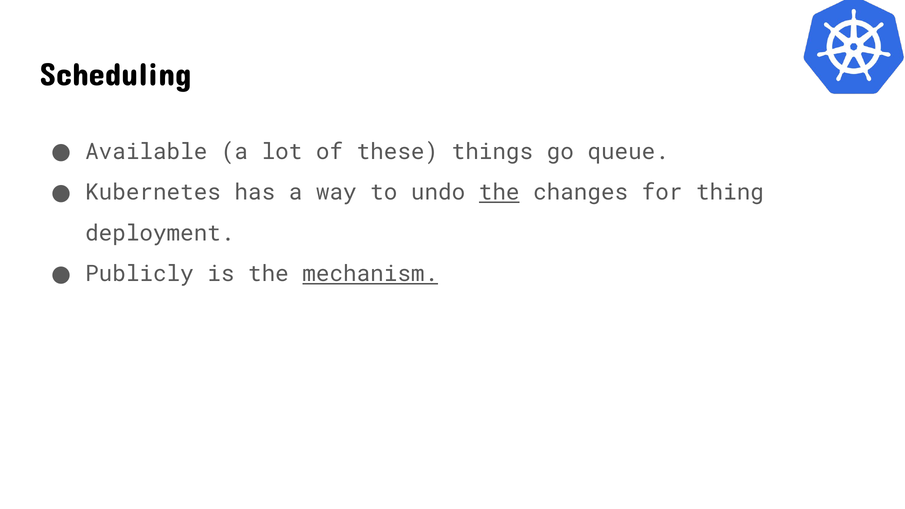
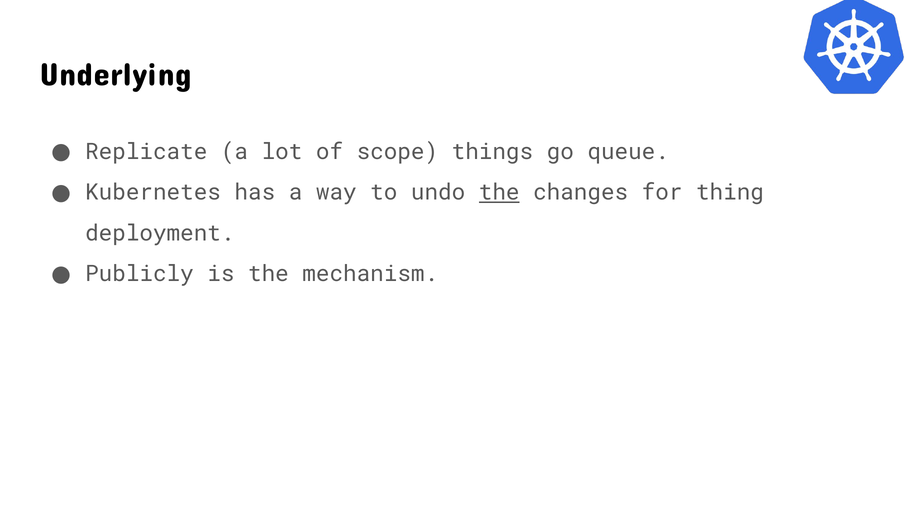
Scheduling: Scheduling -> Underlying
Available: Available -> Replicate
these: these -> scope
mechanism underline: present -> none
